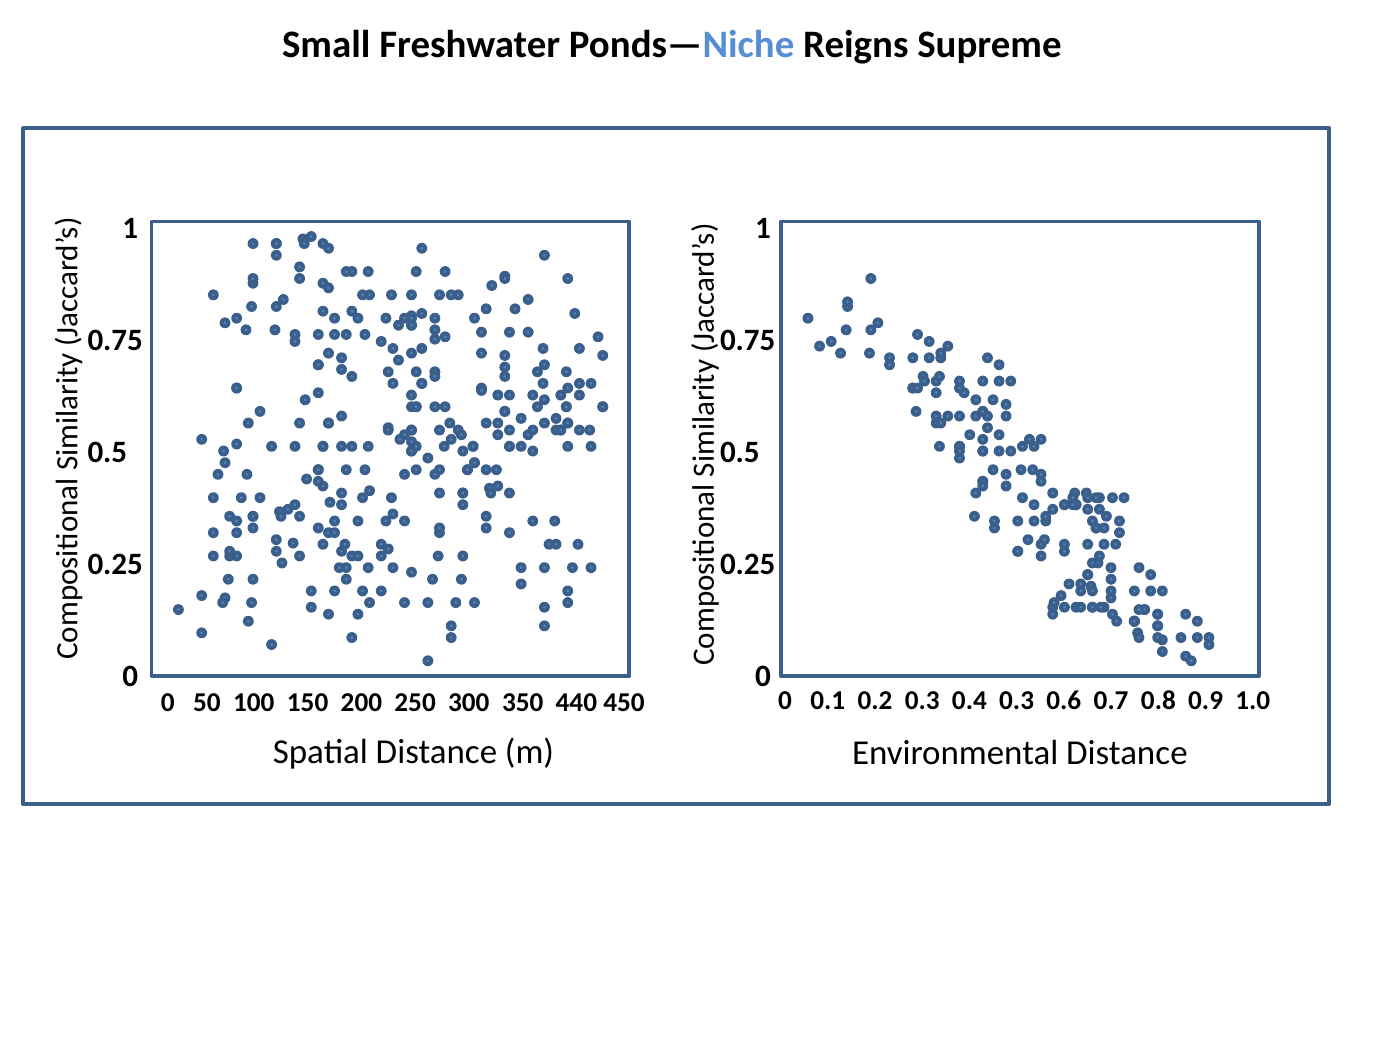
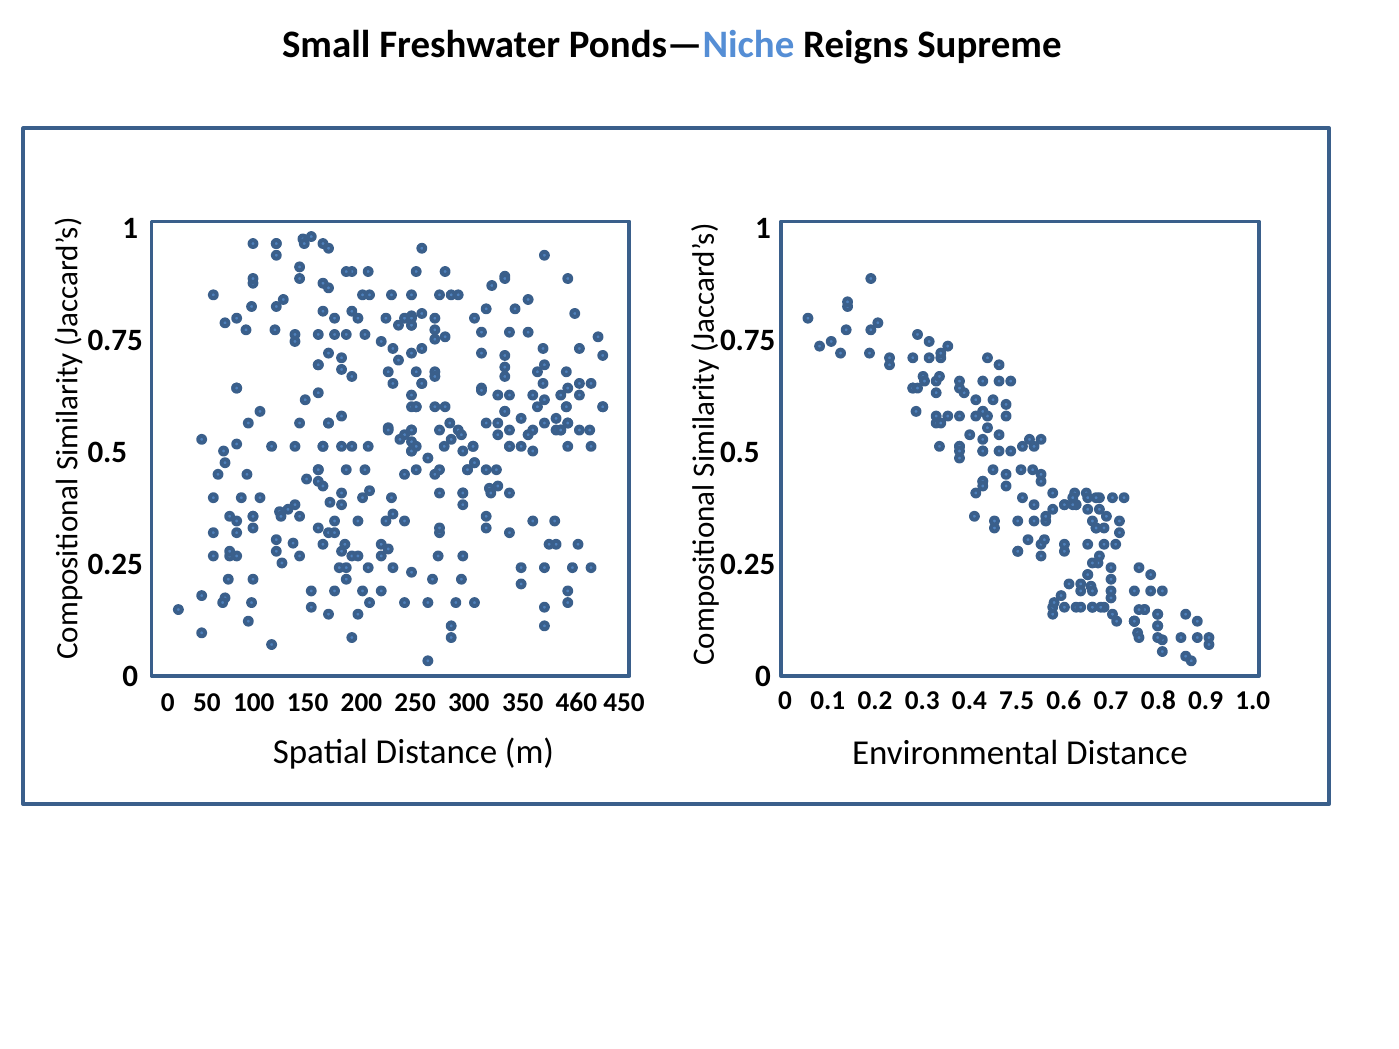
0.4 0.3: 0.3 -> 7.5
440: 440 -> 460
